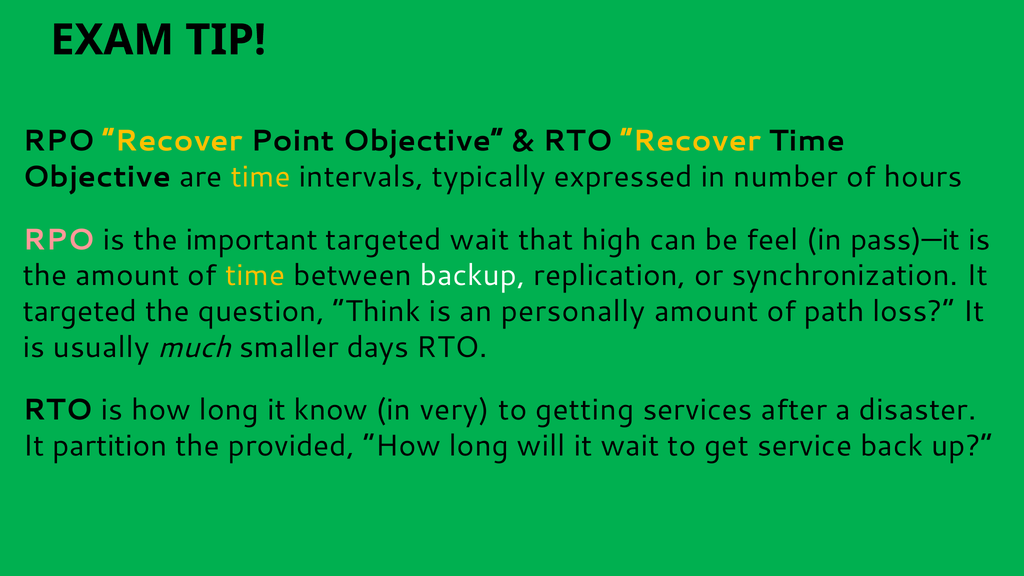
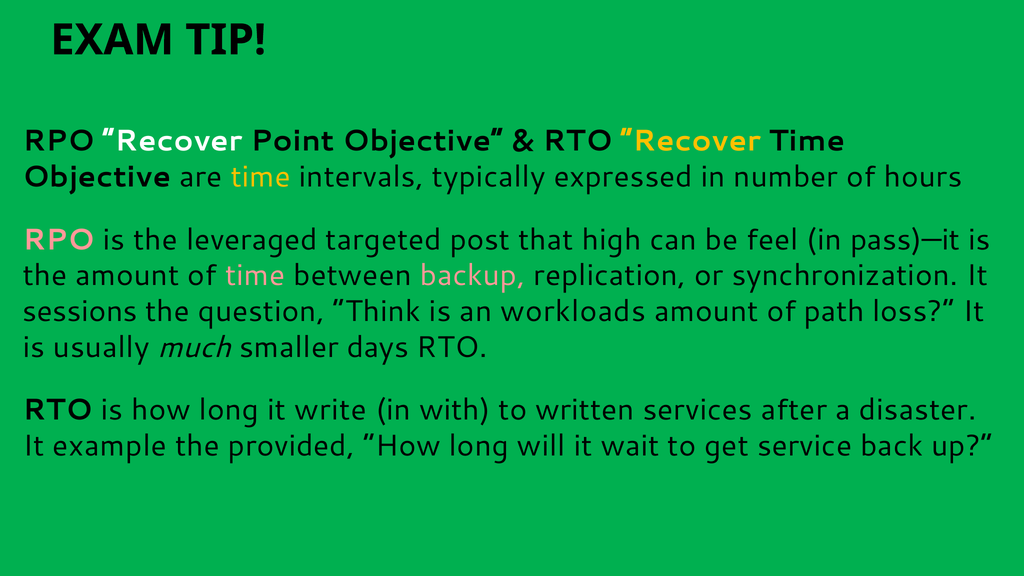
Recover at (173, 141) colour: yellow -> white
important: important -> leveraged
targeted wait: wait -> post
time at (255, 276) colour: yellow -> pink
backup colour: white -> pink
targeted at (80, 311): targeted -> sessions
personally: personally -> workloads
know: know -> write
very: very -> with
getting: getting -> written
partition: partition -> example
